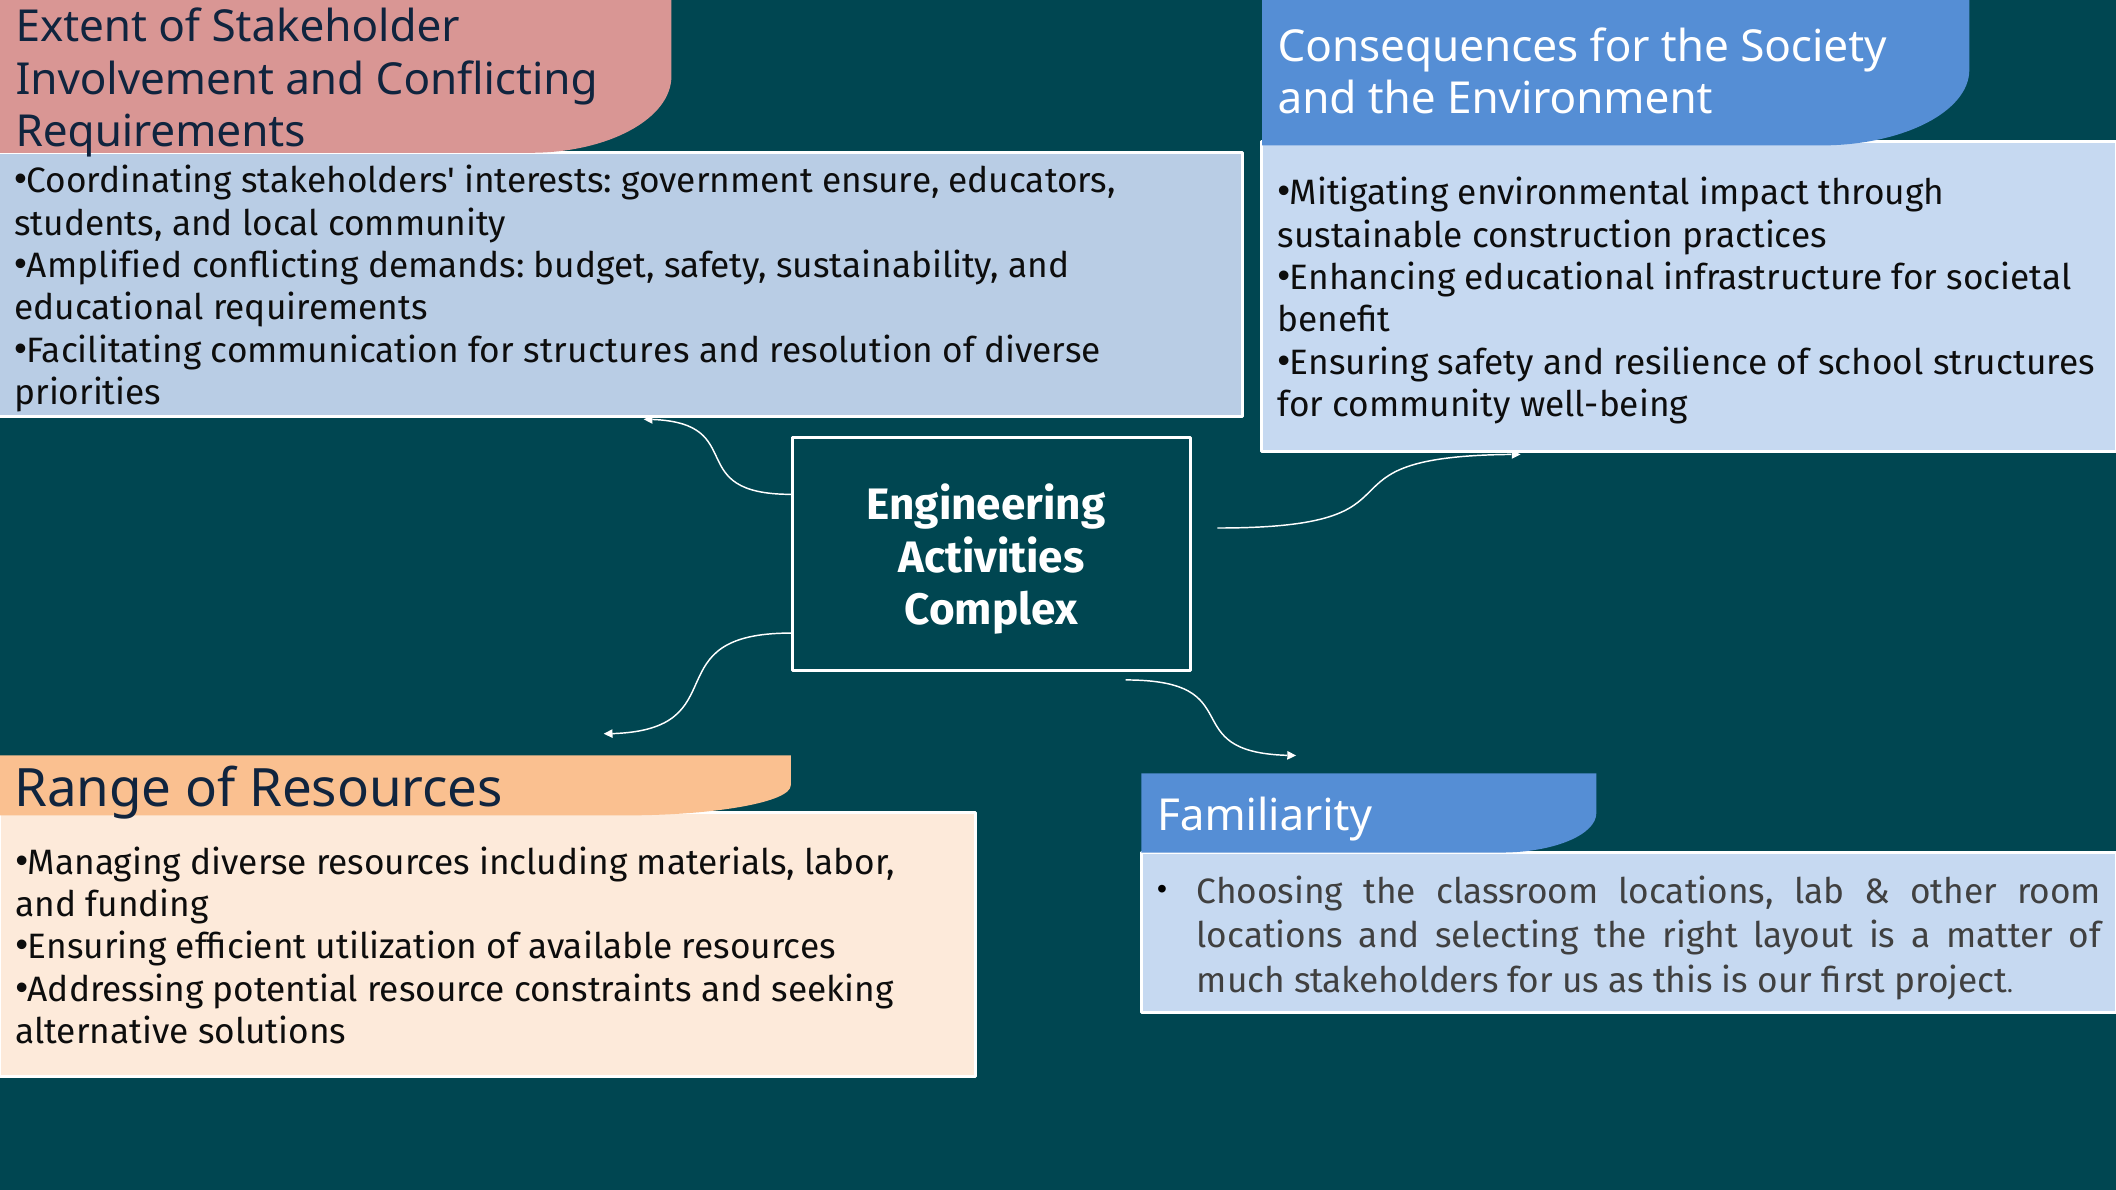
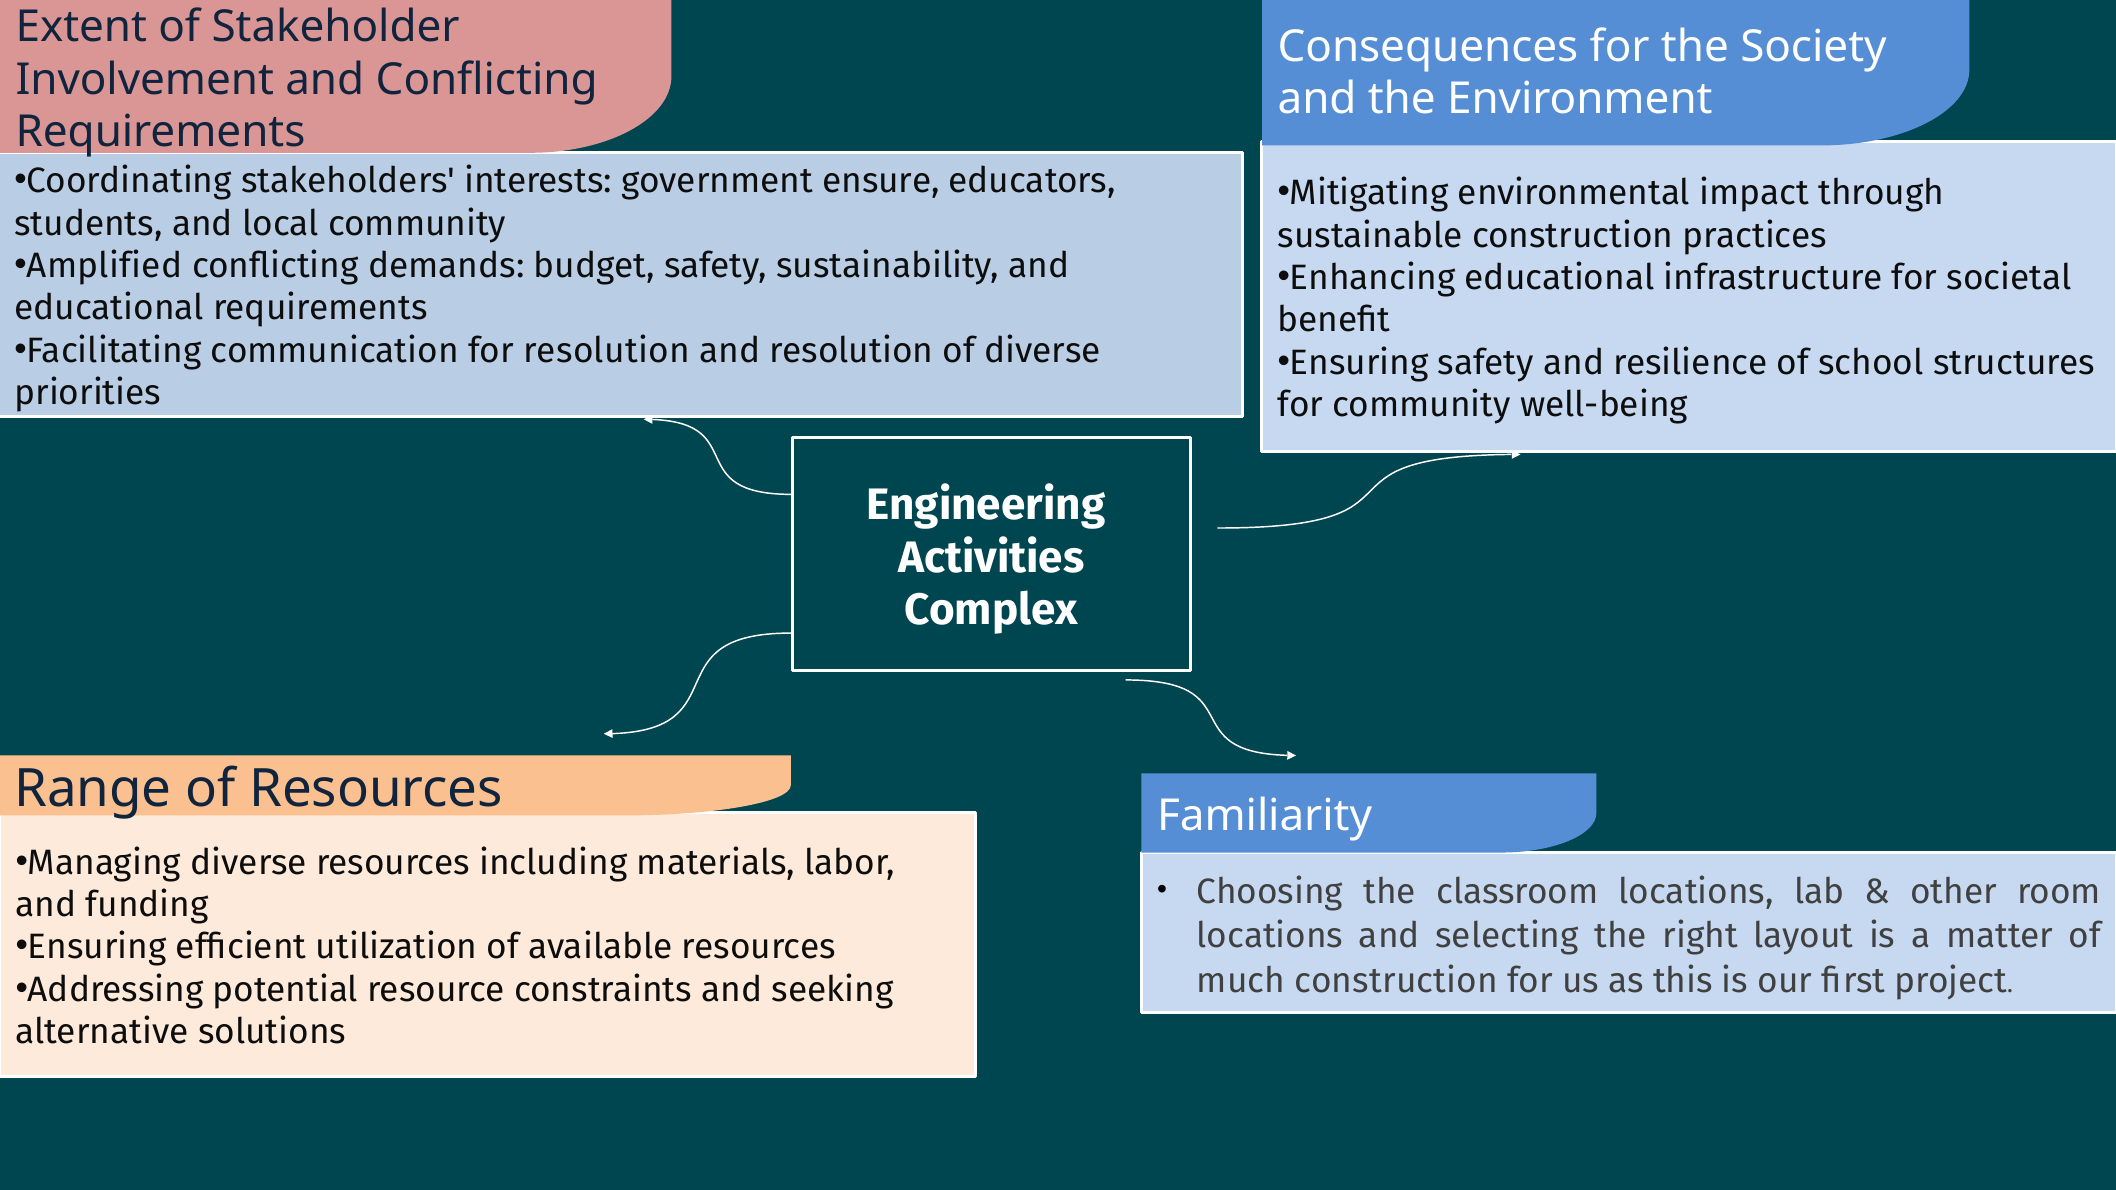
for structures: structures -> resolution
much stakeholders: stakeholders -> construction
